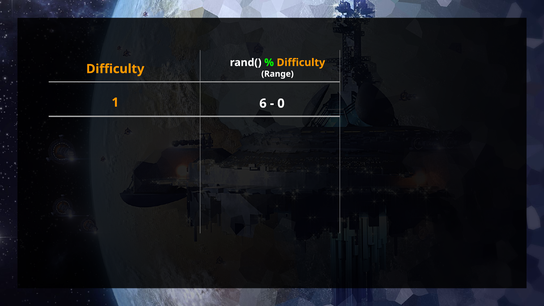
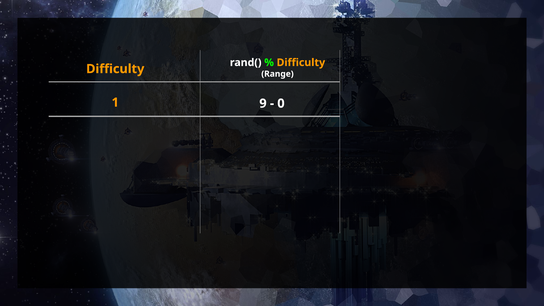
6: 6 -> 9
